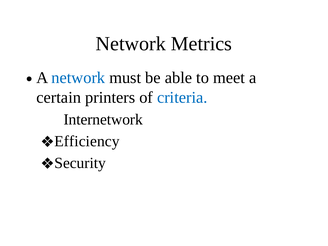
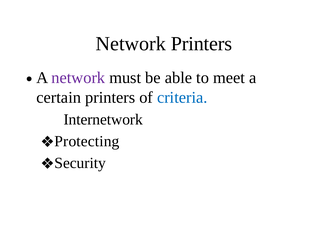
Network Metrics: Metrics -> Printers
network at (78, 78) colour: blue -> purple
Efficiency: Efficiency -> Protecting
